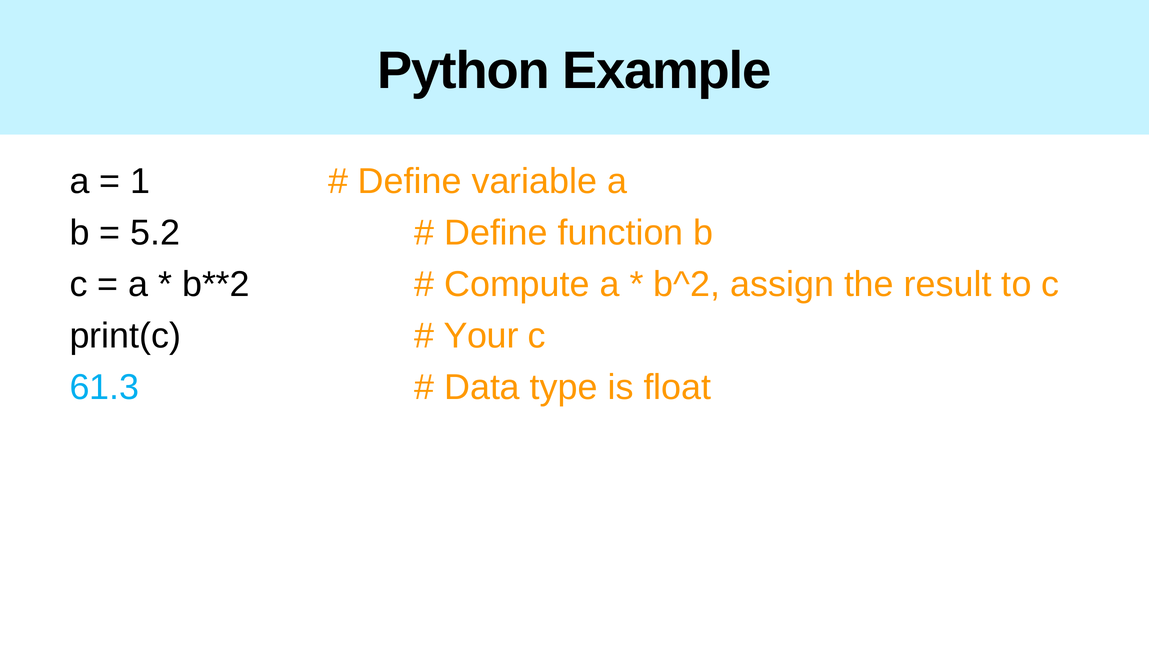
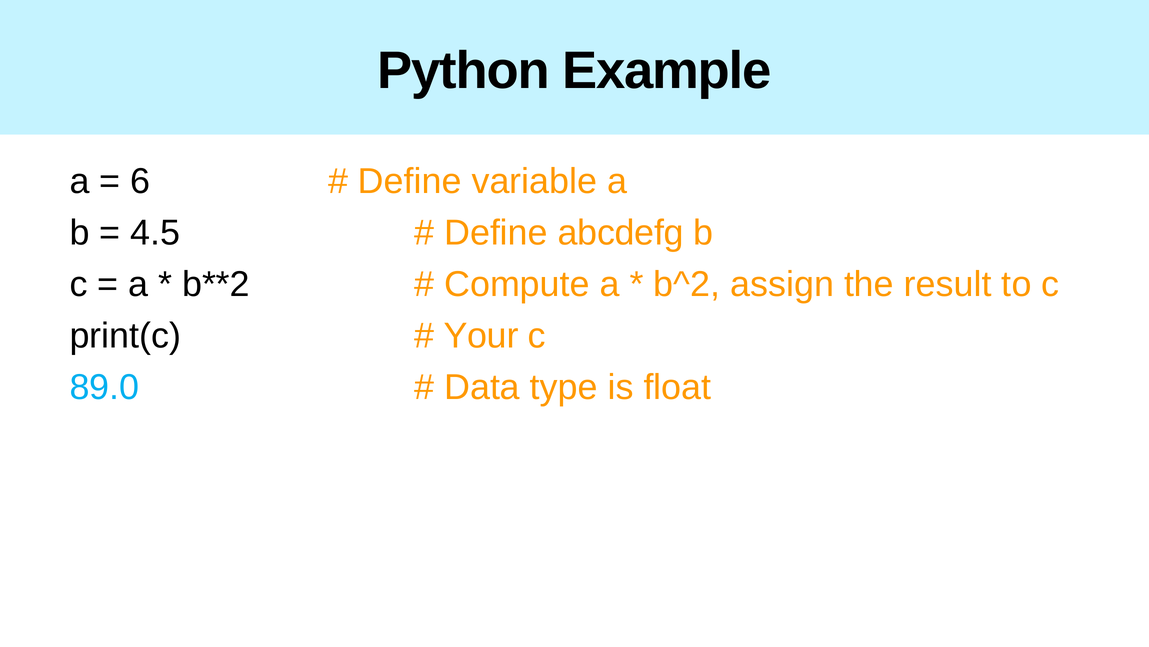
1: 1 -> 6
5.2: 5.2 -> 4.5
function: function -> abcdefg
61.3: 61.3 -> 89.0
